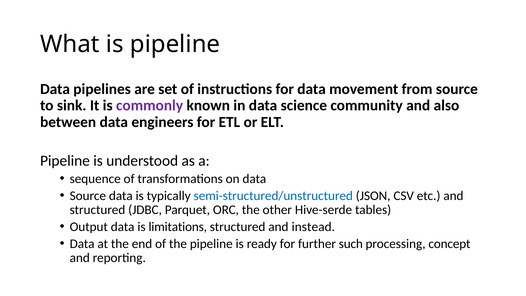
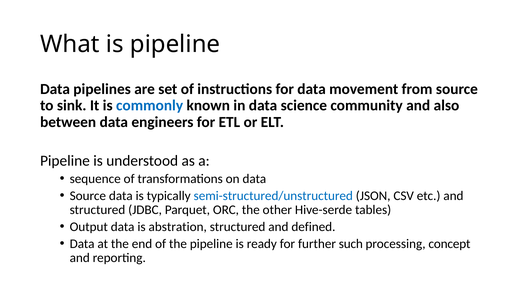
commonly colour: purple -> blue
limitations: limitations -> abstration
instead: instead -> defined
